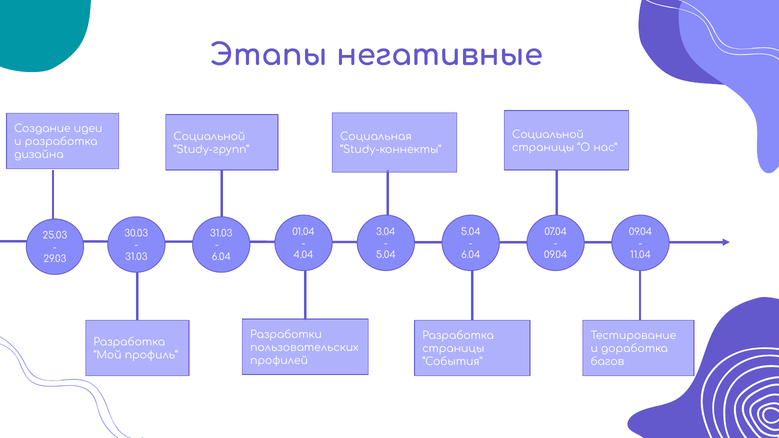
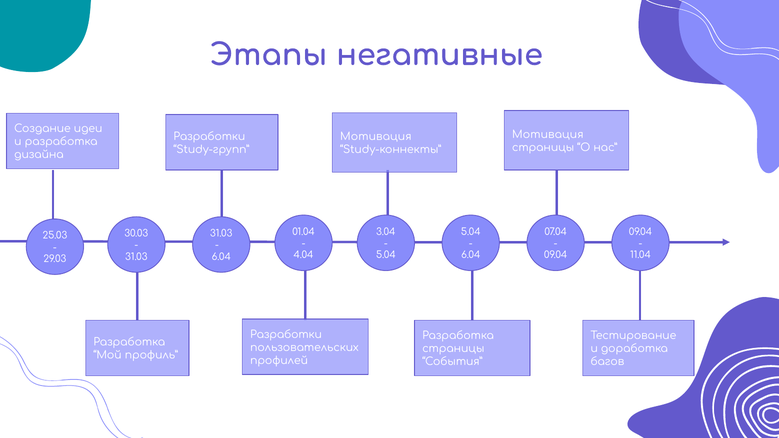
Социальной at (548, 135): Социальной -> Мотивация
Социальной at (209, 137): Социальной -> Разработки
Социальная at (376, 137): Социальная -> Мотивация
